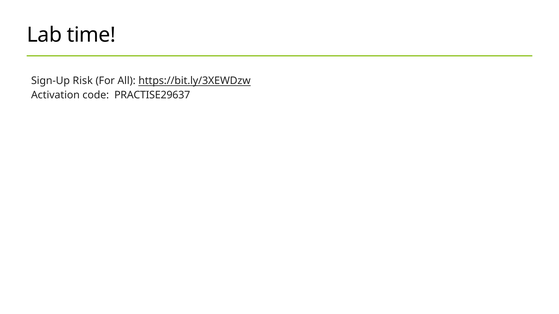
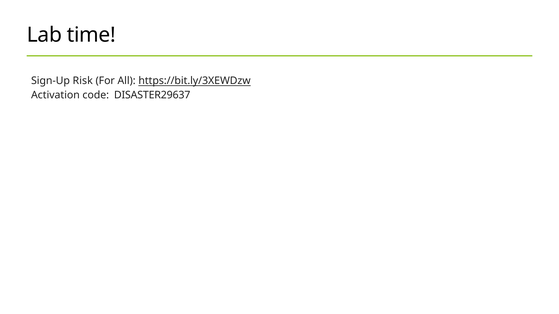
PRACTISE29637: PRACTISE29637 -> DISASTER29637
